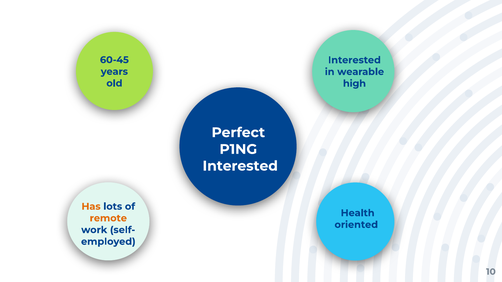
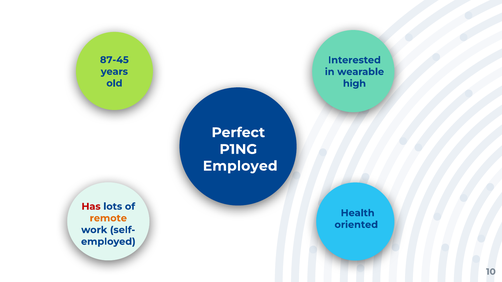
60-45: 60-45 -> 87-45
Interested at (240, 166): Interested -> Employed
Has colour: orange -> red
